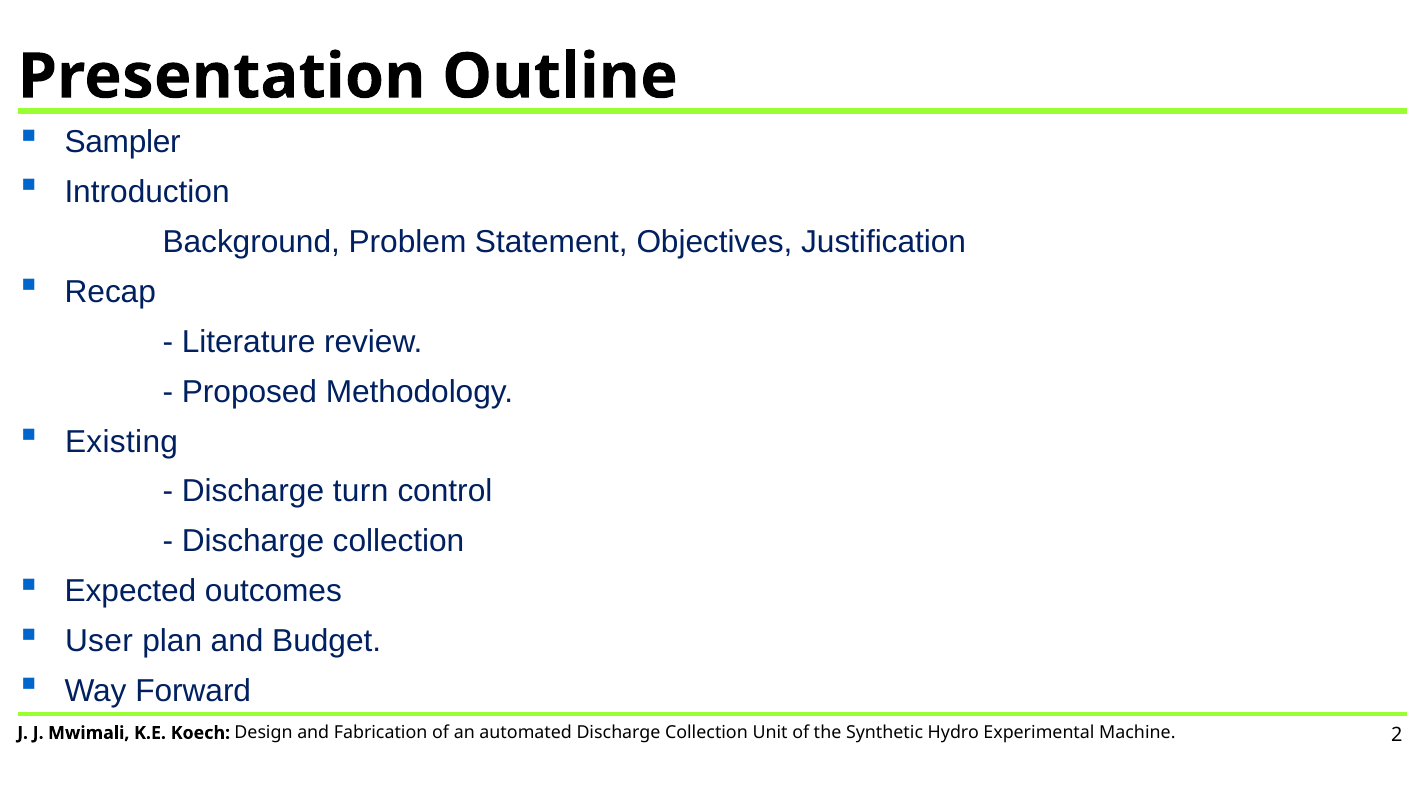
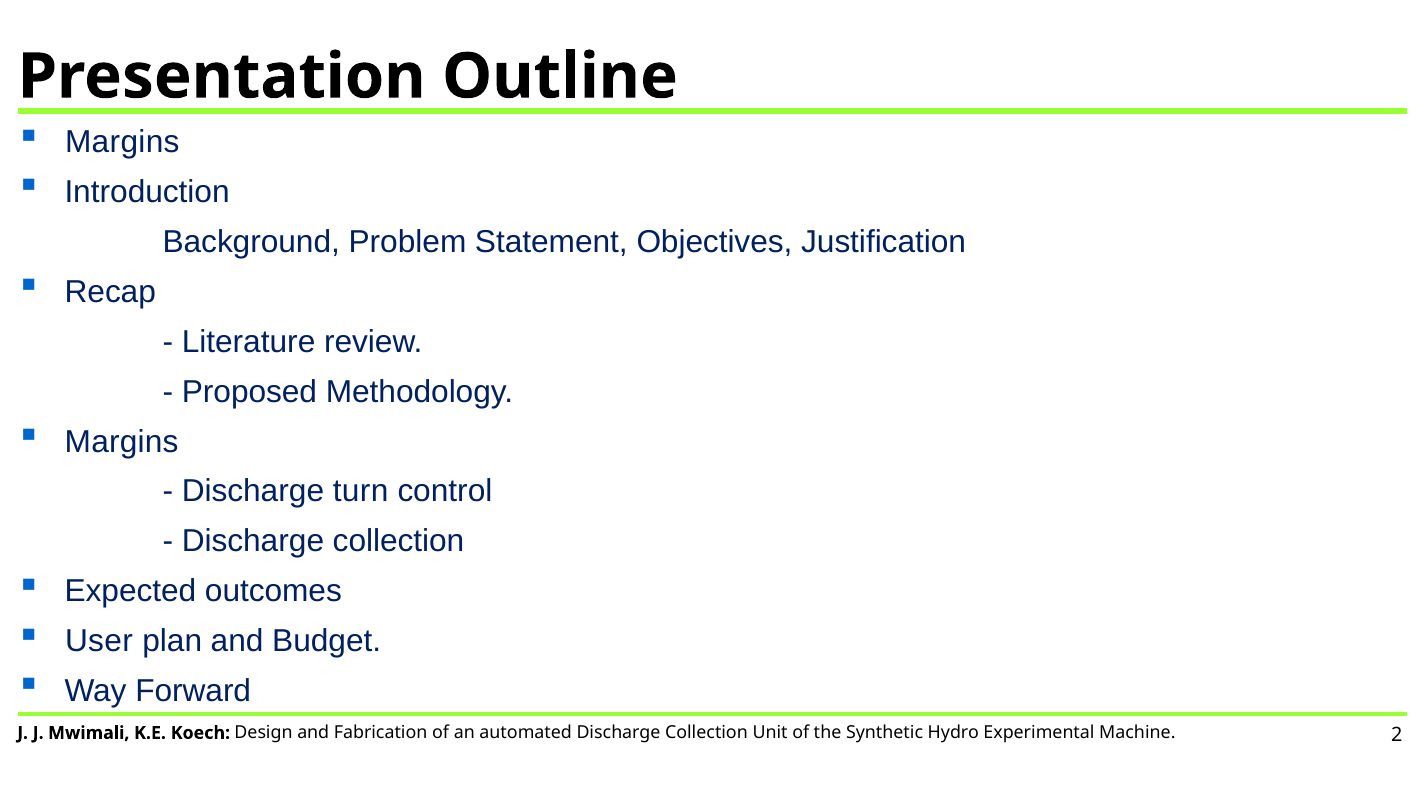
Sampler at (123, 142): Sampler -> Margins
Existing at (122, 442): Existing -> Margins
